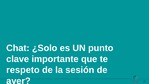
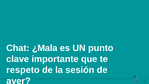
¿Solo: ¿Solo -> ¿Mala
